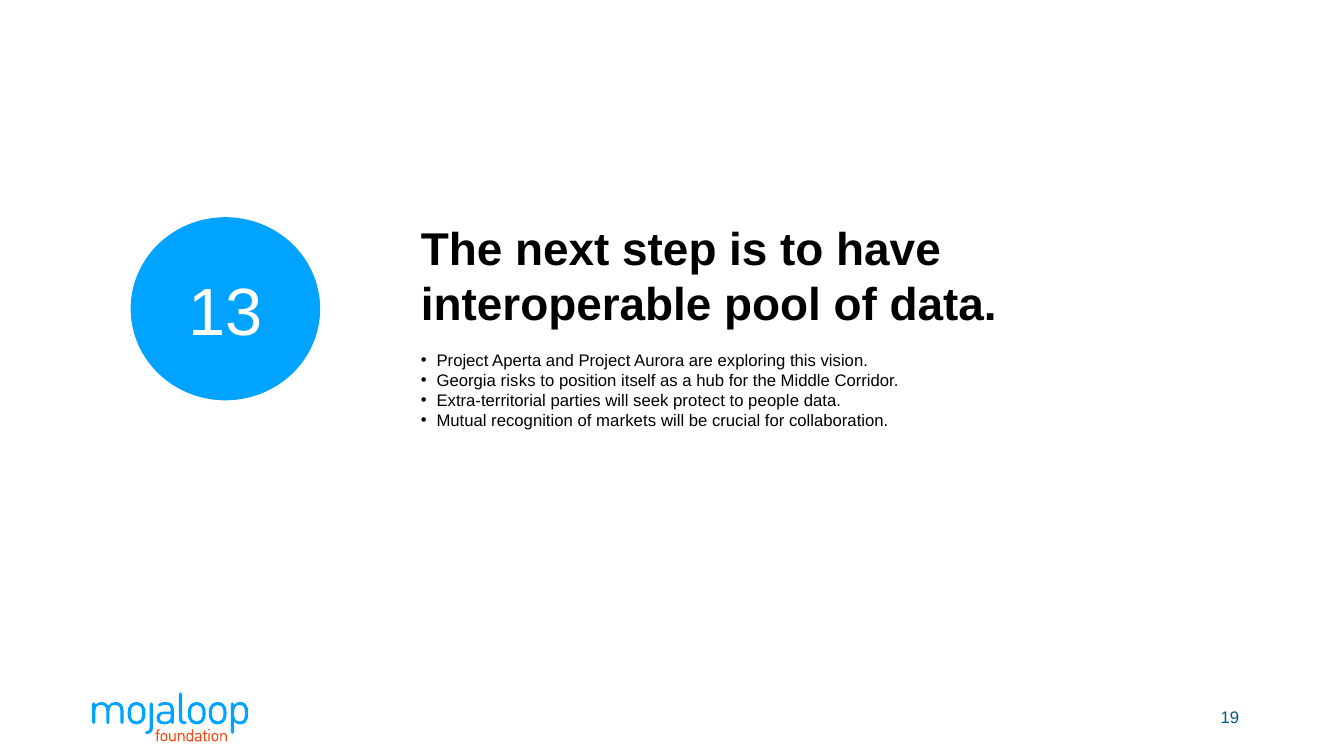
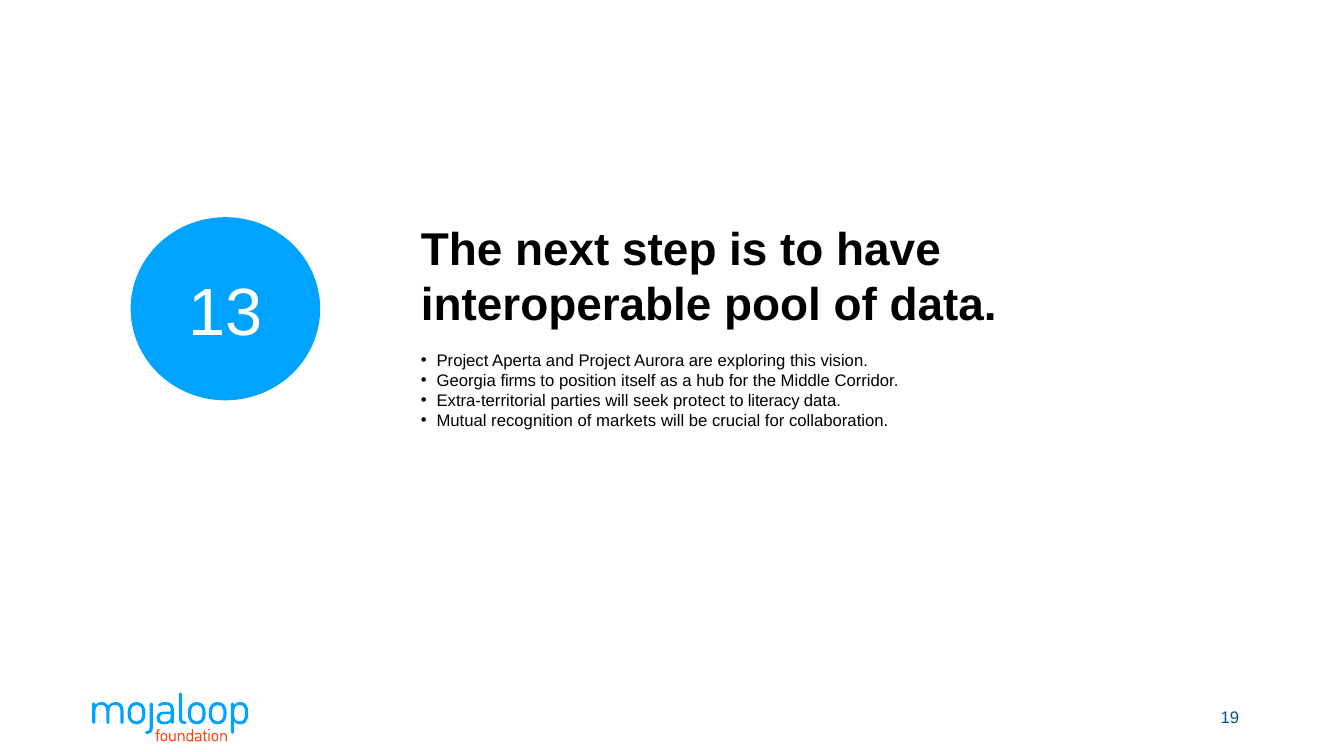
risks: risks -> firms
people: people -> literacy
